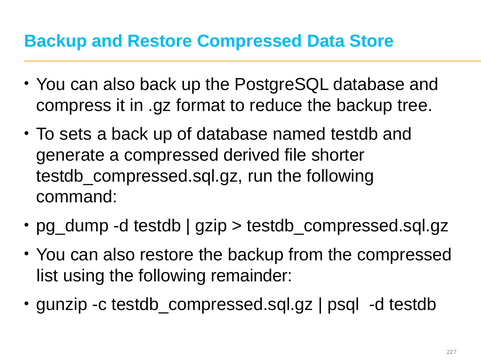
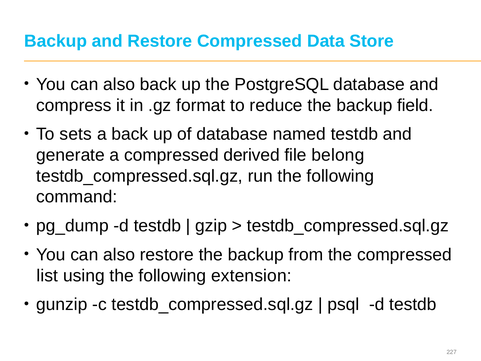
tree: tree -> field
shorter: shorter -> belong
remainder: remainder -> extension
